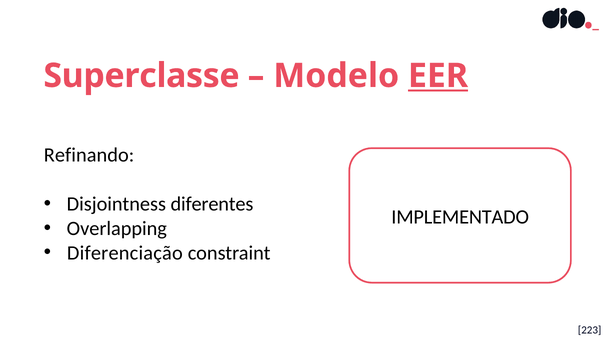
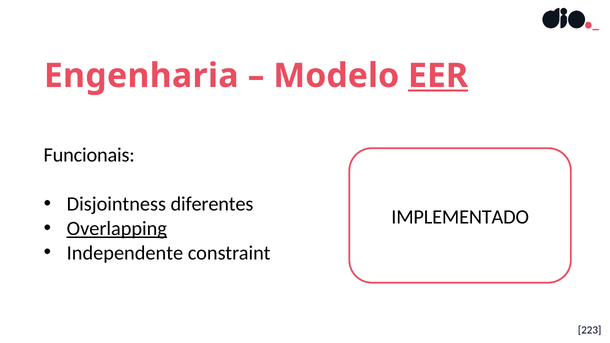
Superclasse: Superclasse -> Engenharia
Refinando: Refinando -> Funcionais
Overlapping underline: none -> present
Diferenciação: Diferenciação -> Independente
